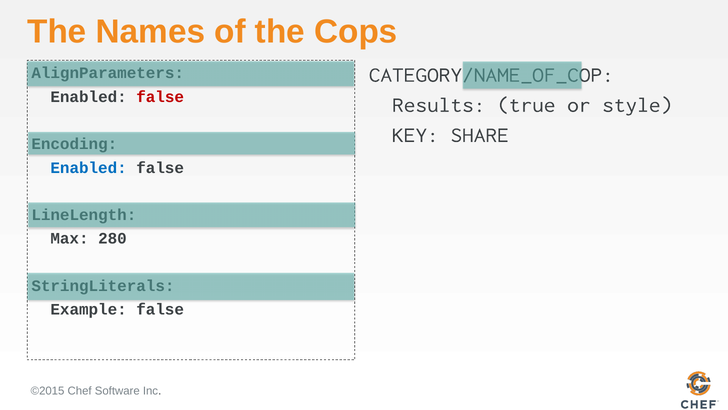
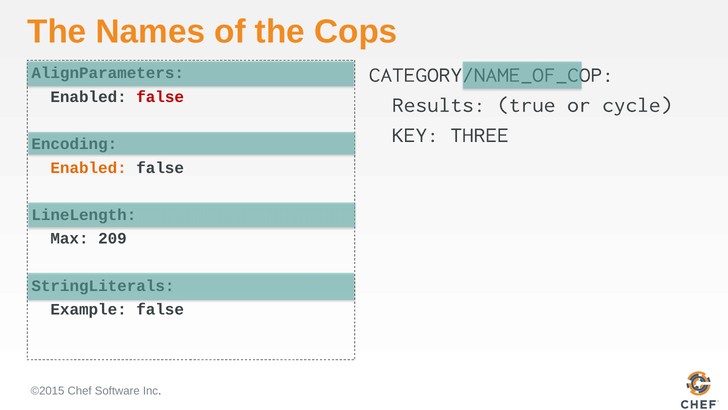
style: style -> cycle
SHARE: SHARE -> THREE
Enabled at (89, 168) colour: blue -> orange
280: 280 -> 209
